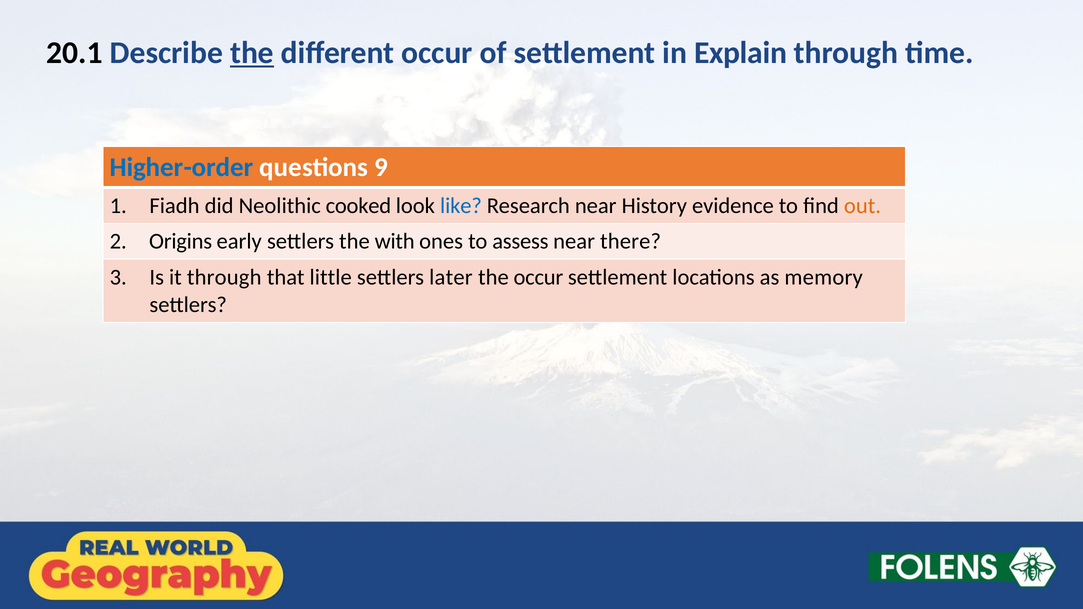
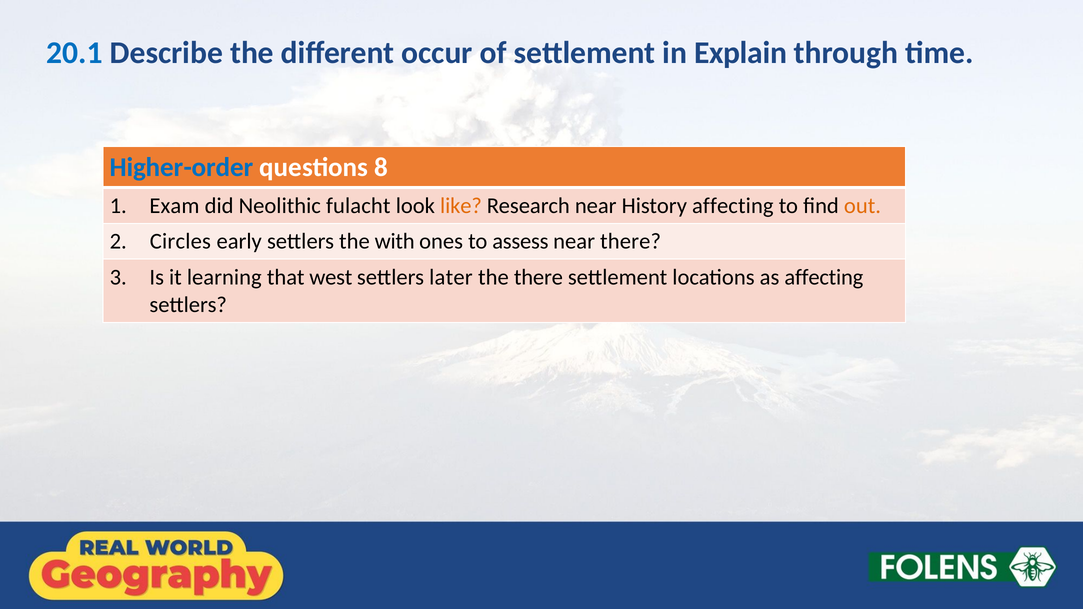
20.1 colour: black -> blue
the at (252, 53) underline: present -> none
9: 9 -> 8
Fiadh: Fiadh -> Exam
cooked: cooked -> fulacht
like colour: blue -> orange
History evidence: evidence -> affecting
Origins: Origins -> Circles
it through: through -> learning
little: little -> west
the occur: occur -> there
as memory: memory -> affecting
